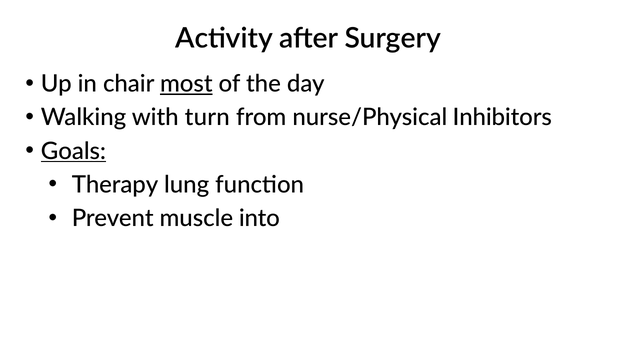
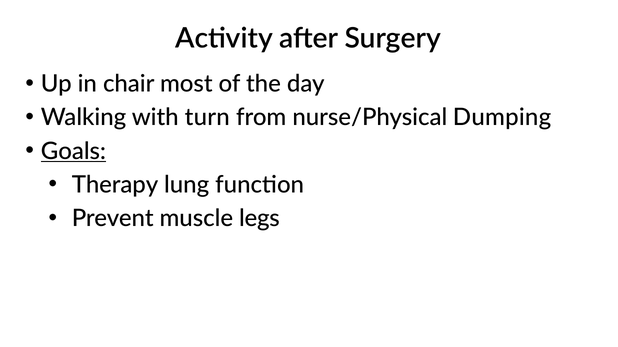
most underline: present -> none
Inhibitors: Inhibitors -> Dumping
into: into -> legs
